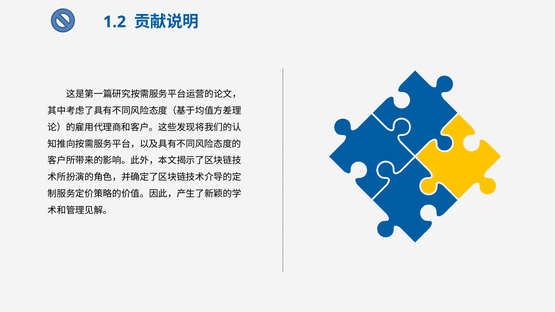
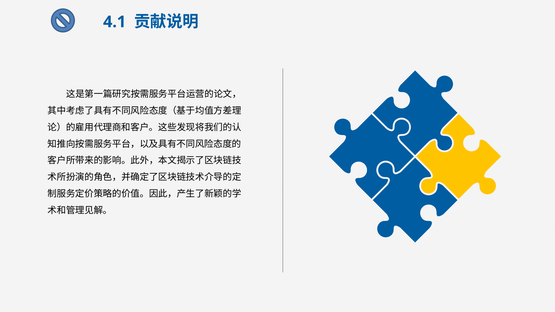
1.2: 1.2 -> 4.1
